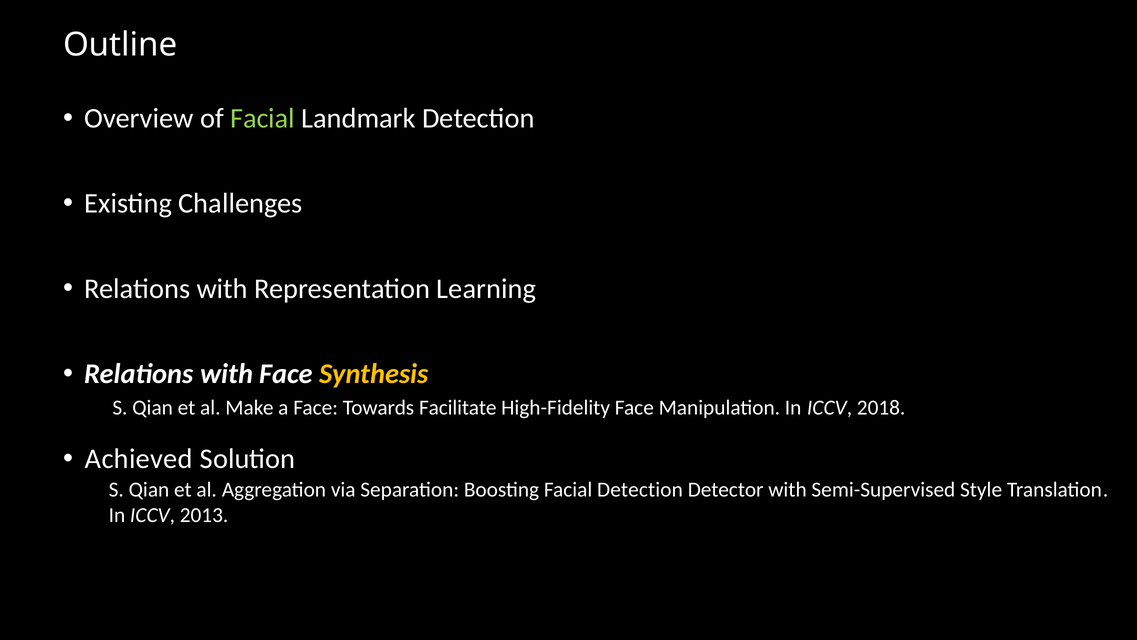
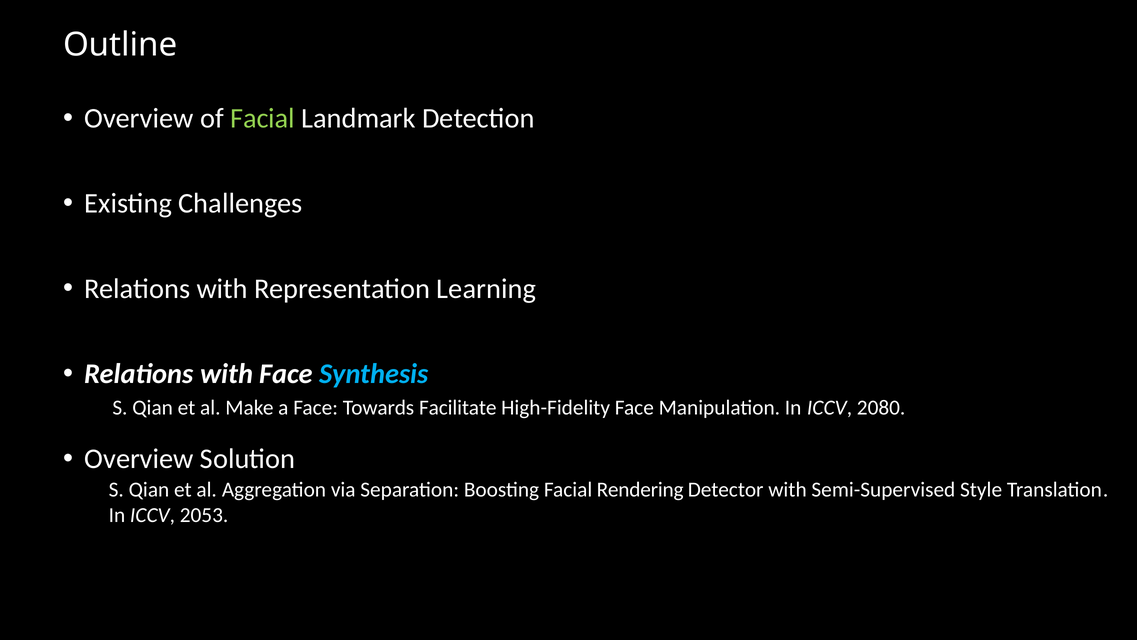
Synthesis colour: yellow -> light blue
2018: 2018 -> 2080
Achieved at (139, 459): Achieved -> Overview
Facial Detection: Detection -> Rendering
2013: 2013 -> 2053
